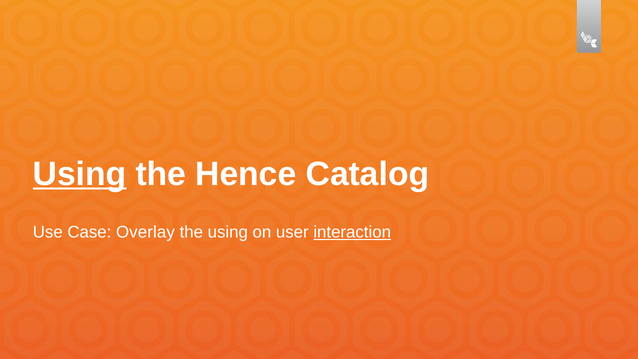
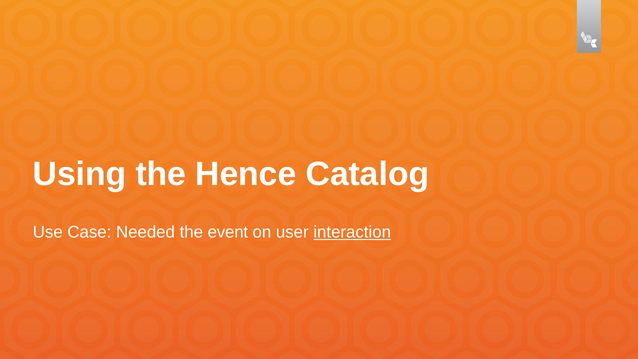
Using at (80, 174) underline: present -> none
Overlay: Overlay -> Needed
the using: using -> event
